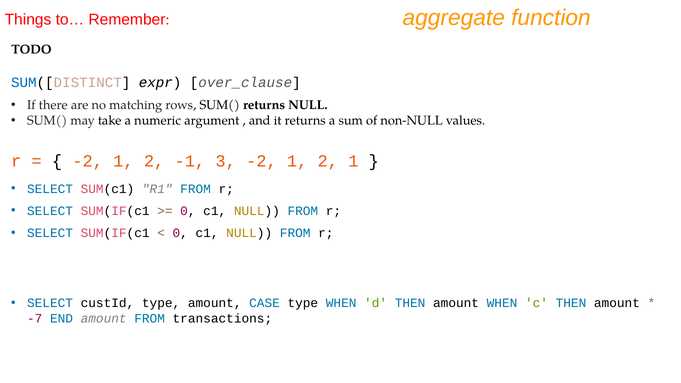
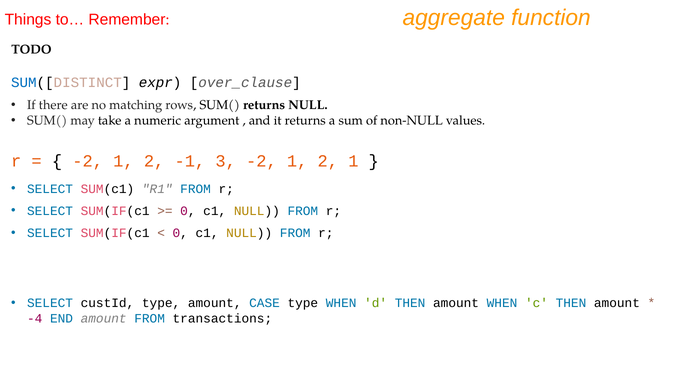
-7: -7 -> -4
